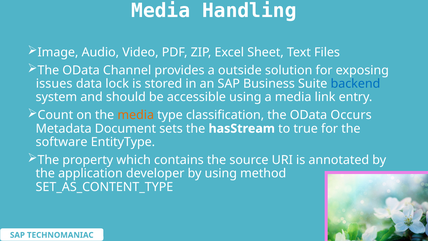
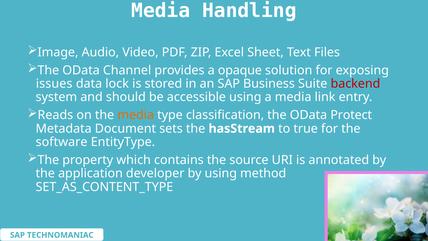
outside: outside -> opaque
backend colour: blue -> red
Count: Count -> Reads
Occurs: Occurs -> Protect
